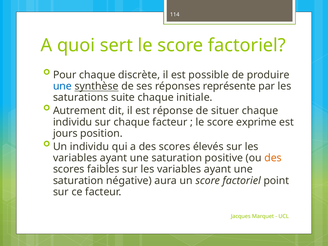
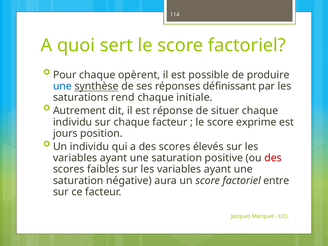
discrète: discrète -> opèrent
représente: représente -> définissant
suite: suite -> rend
des at (273, 158) colour: orange -> red
point: point -> entre
